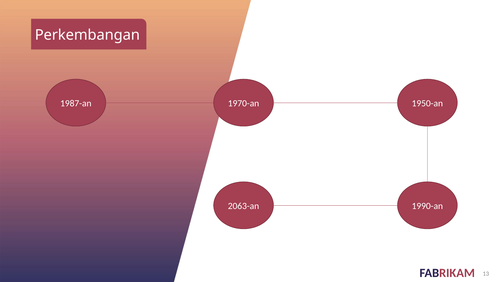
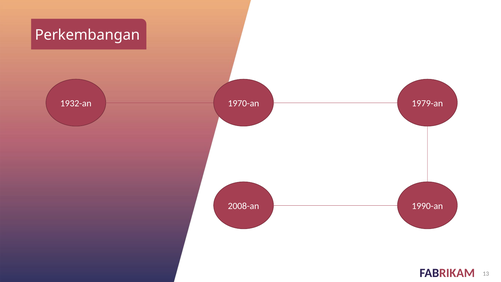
1987-an: 1987-an -> 1932-an
1950-an: 1950-an -> 1979-an
2063-an: 2063-an -> 2008-an
